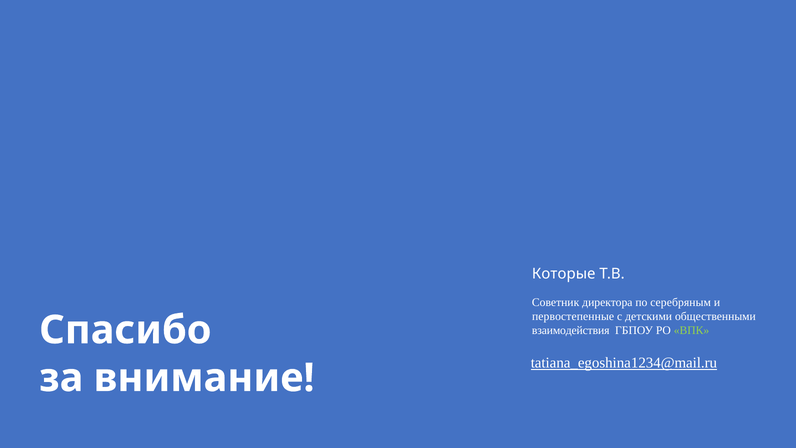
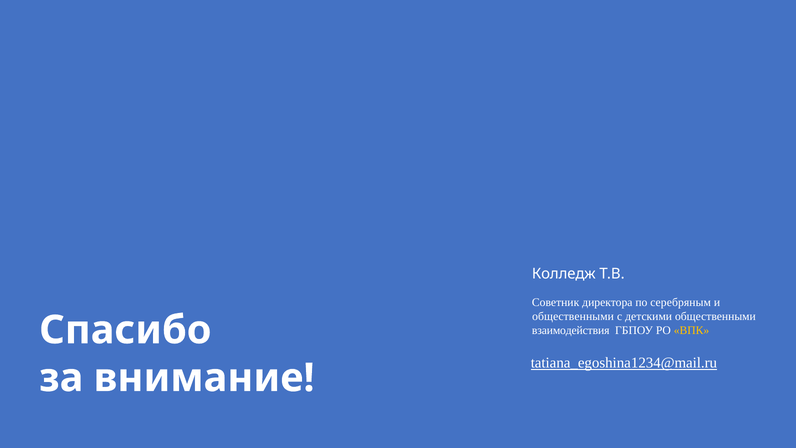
Которые: Которые -> Колледж
первостепенные at (573, 316): первостепенные -> общественными
ВПК colour: light green -> yellow
